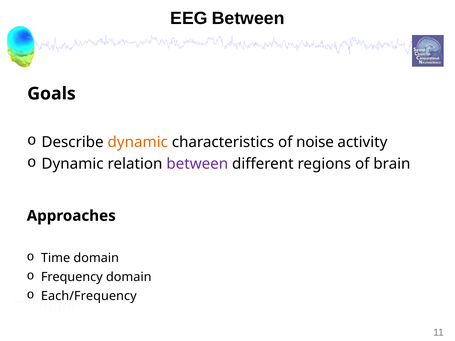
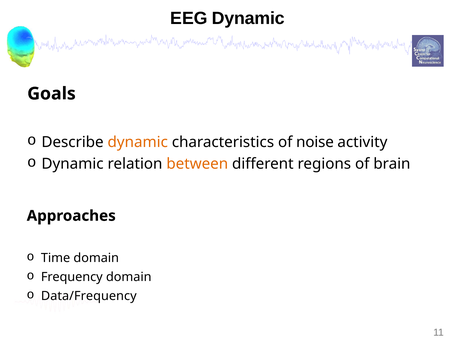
EEG Between: Between -> Dynamic
between at (197, 164) colour: purple -> orange
Each/Frequency: Each/Frequency -> Data/Frequency
